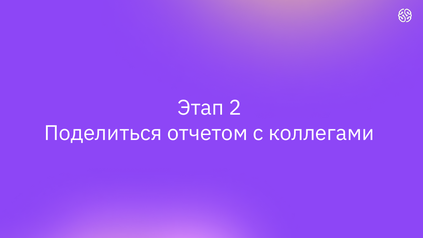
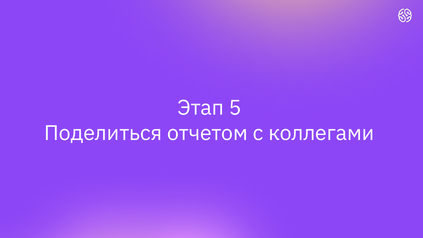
2: 2 -> 5
